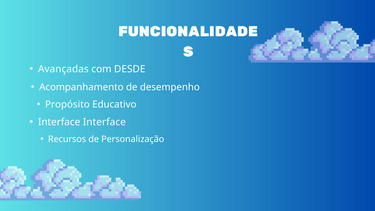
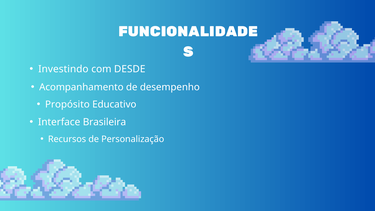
Avançadas: Avançadas -> Investindo
Interface Interface: Interface -> Brasileira
